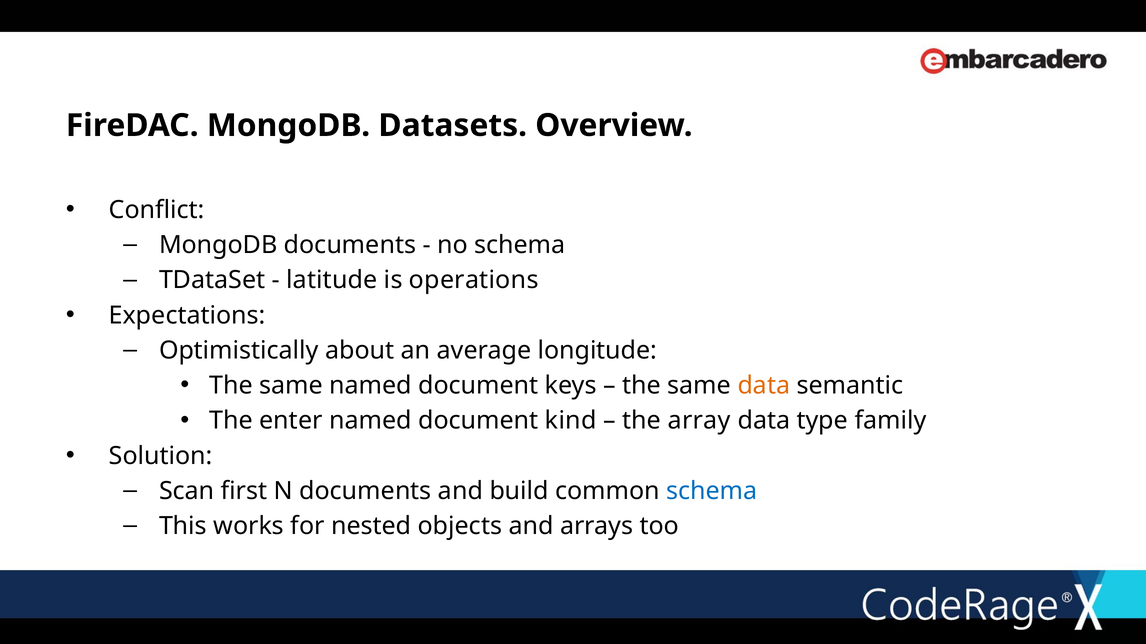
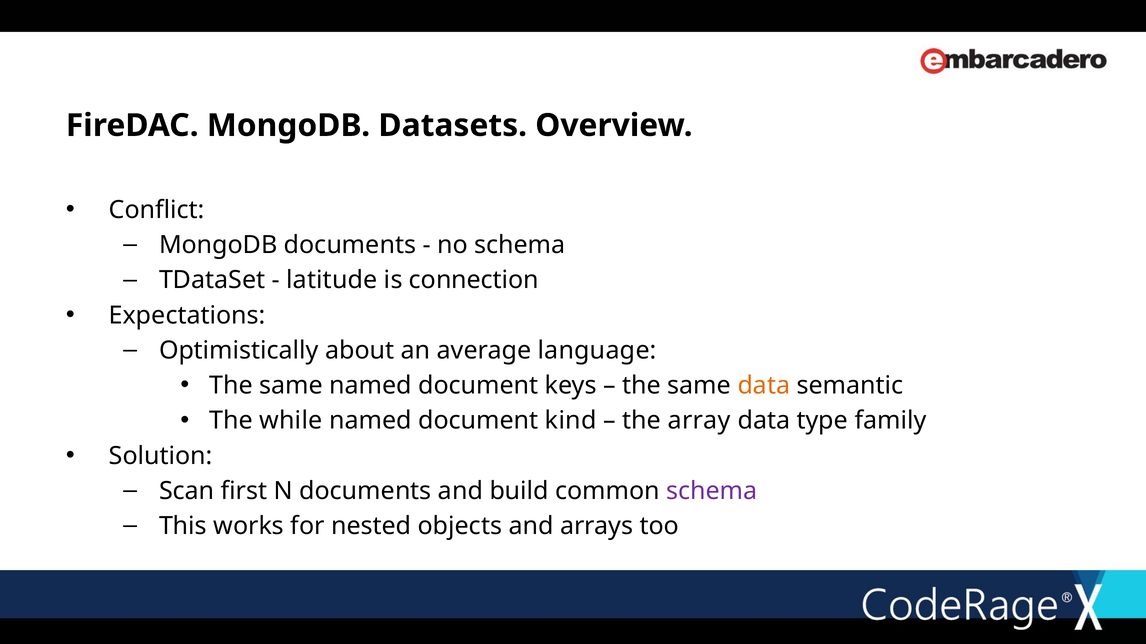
operations: operations -> connection
longitude: longitude -> language
enter: enter -> while
schema at (712, 491) colour: blue -> purple
